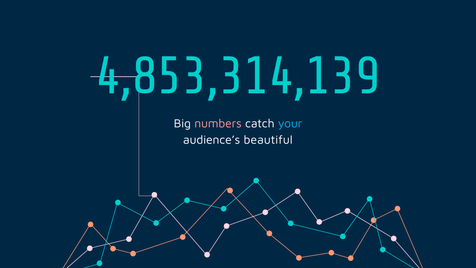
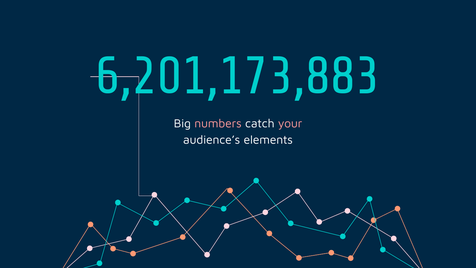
4,853,314,139: 4,853,314,139 -> 6,201,173,883
your colour: light blue -> pink
beautiful: beautiful -> elements
